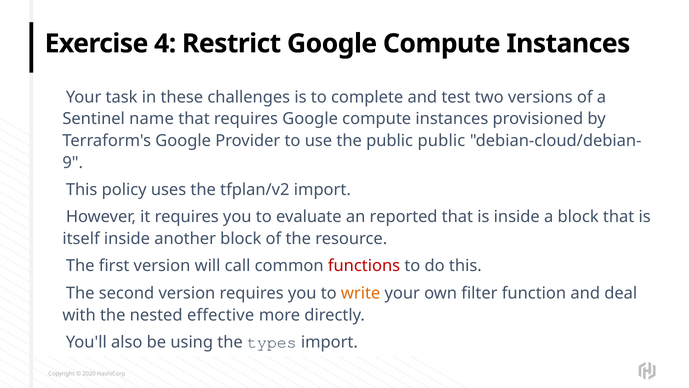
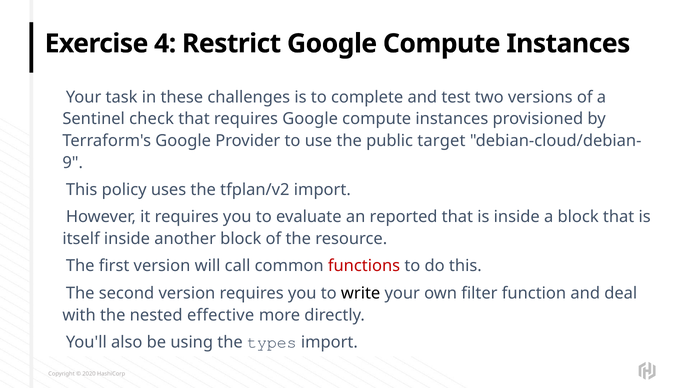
name: name -> check
public public: public -> target
write colour: orange -> black
